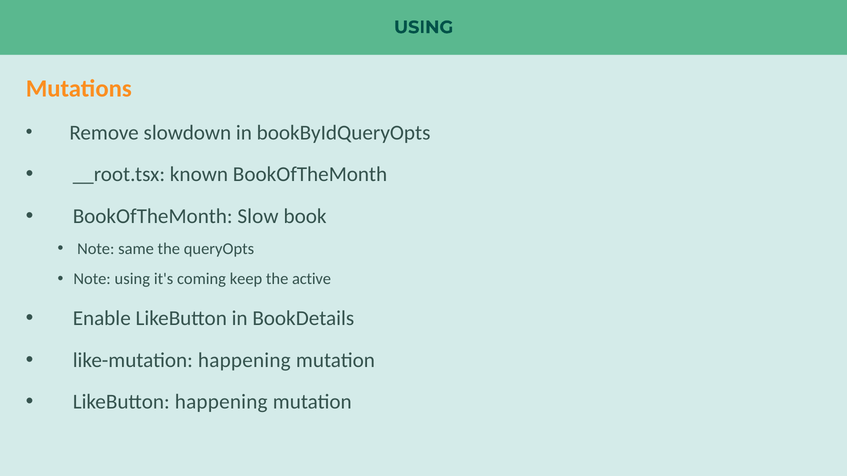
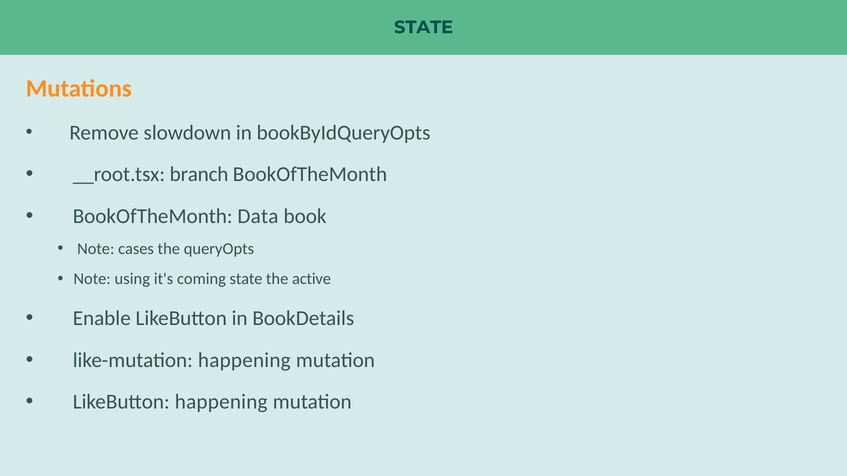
USING at (424, 27): USING -> STATE
known: known -> branch
Slow: Slow -> Data
same: same -> cases
coming keep: keep -> state
